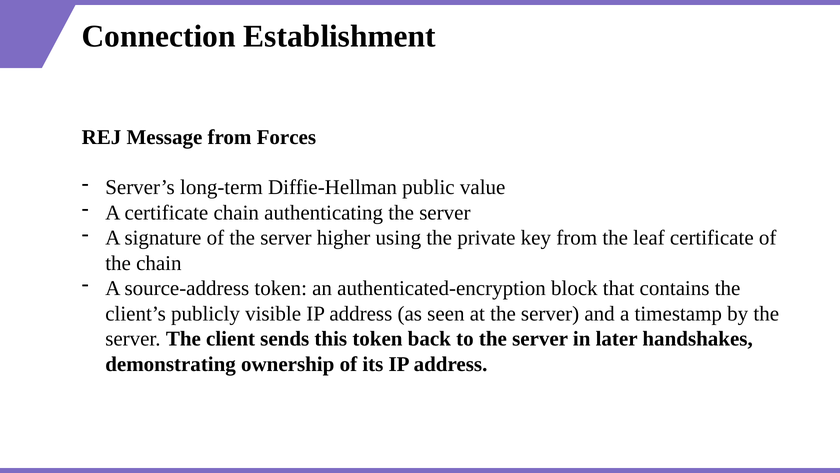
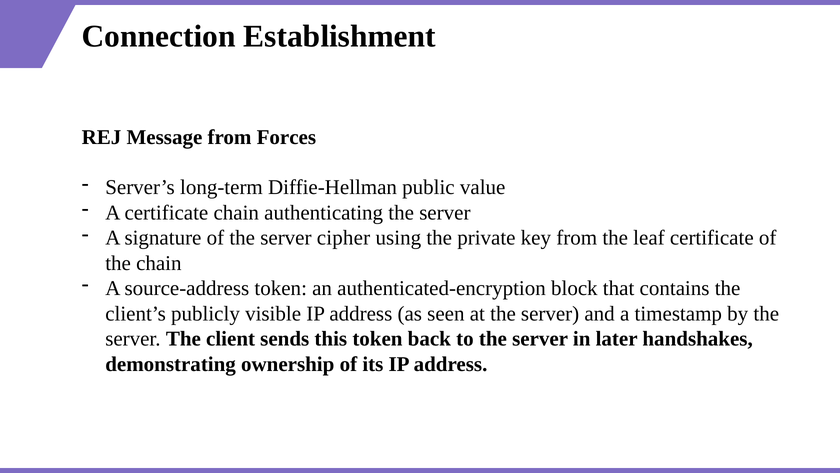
higher: higher -> cipher
